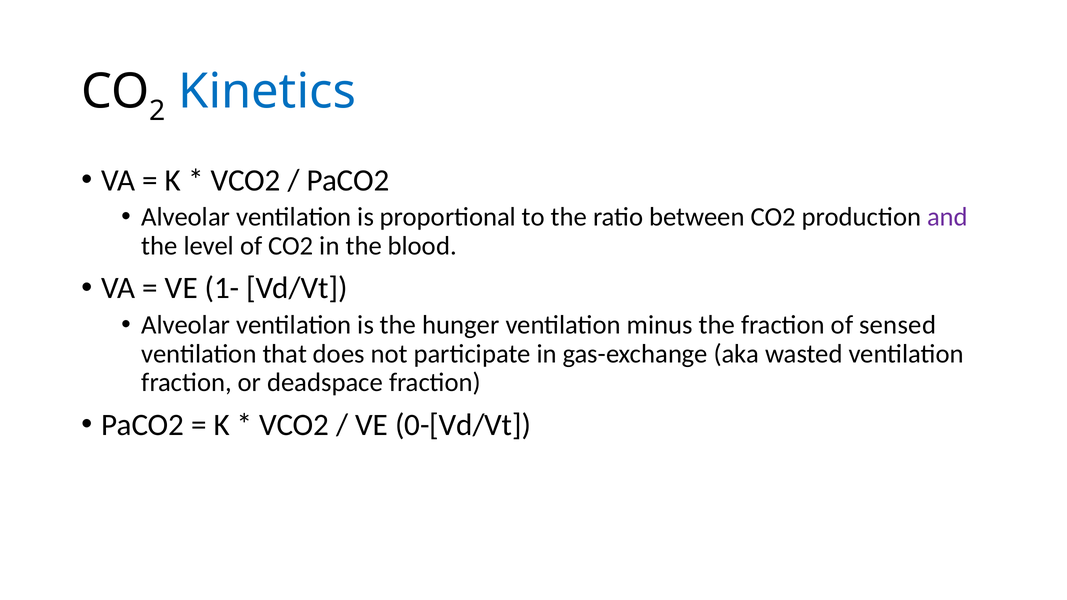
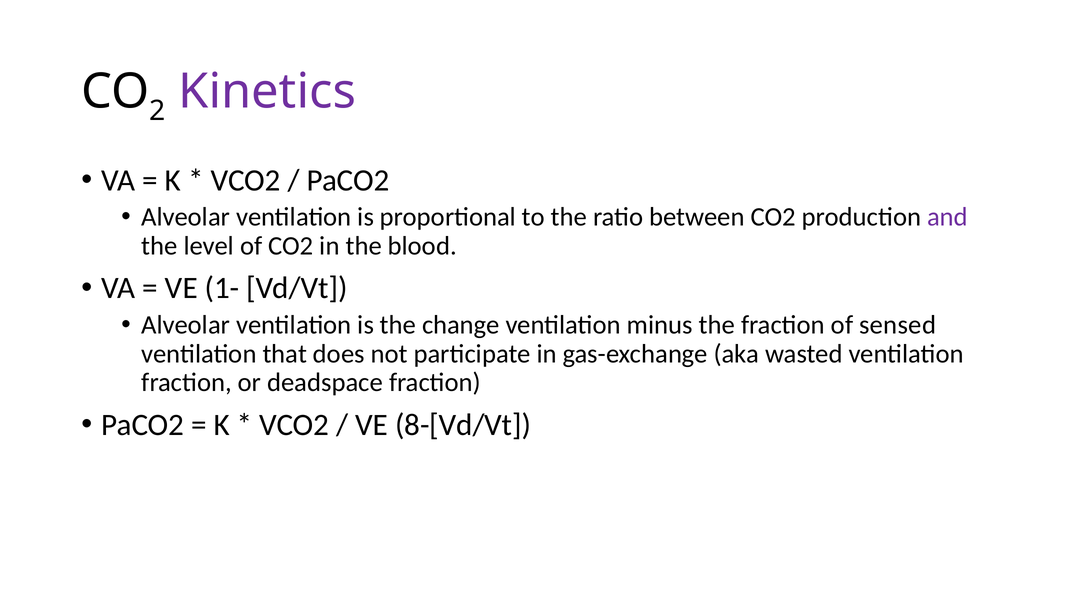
Kinetics colour: blue -> purple
hunger: hunger -> change
0-[Vd/Vt: 0-[Vd/Vt -> 8-[Vd/Vt
